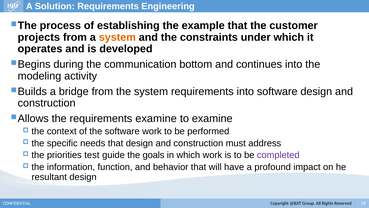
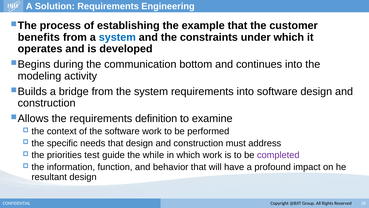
projects: projects -> benefits
system at (117, 37) colour: orange -> blue
requirements examine: examine -> definition
goals: goals -> while
